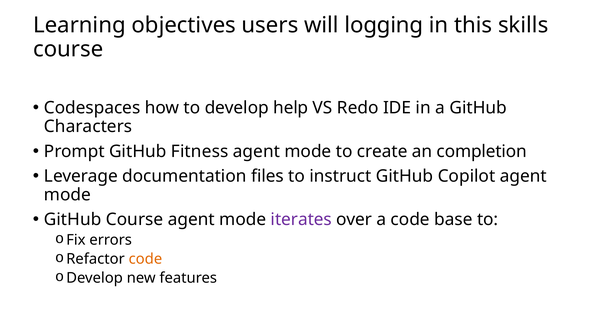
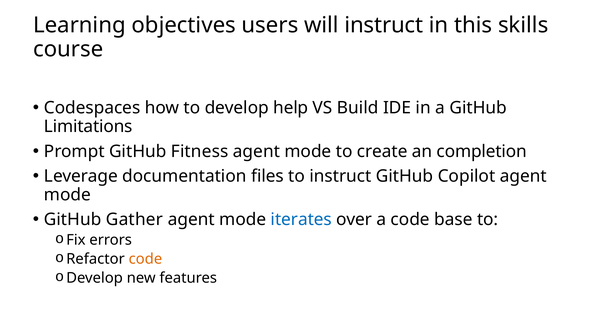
will logging: logging -> instruct
Redo: Redo -> Build
Characters: Characters -> Limitations
GitHub Course: Course -> Gather
iterates colour: purple -> blue
